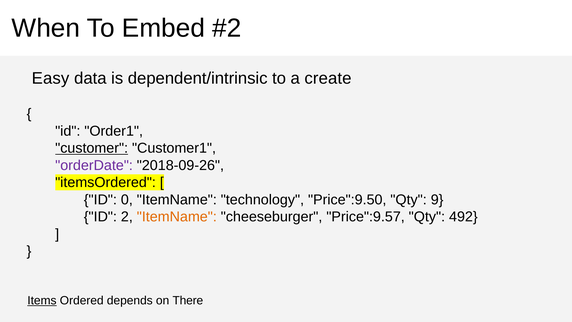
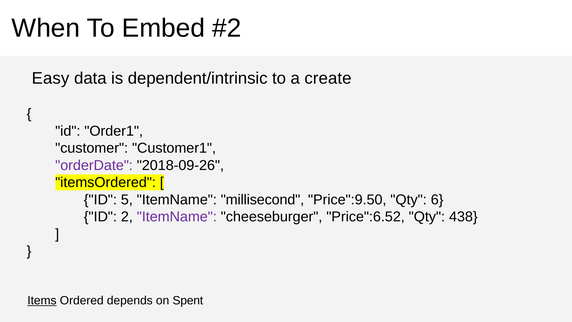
customer underline: present -> none
0: 0 -> 5
technology: technology -> millisecond
9: 9 -> 6
ItemName at (177, 217) colour: orange -> purple
Price":9.57: Price":9.57 -> Price":6.52
492: 492 -> 438
There: There -> Spent
